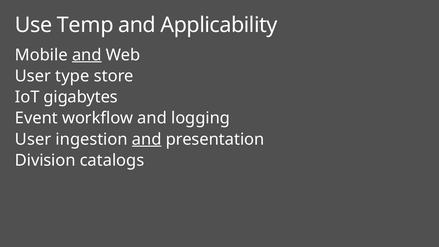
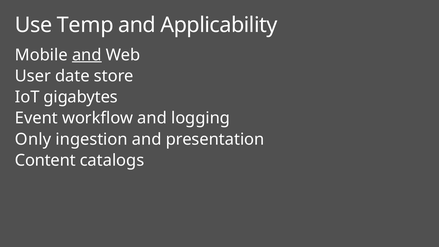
type: type -> date
User at (33, 139): User -> Only
and at (147, 139) underline: present -> none
Division: Division -> Content
